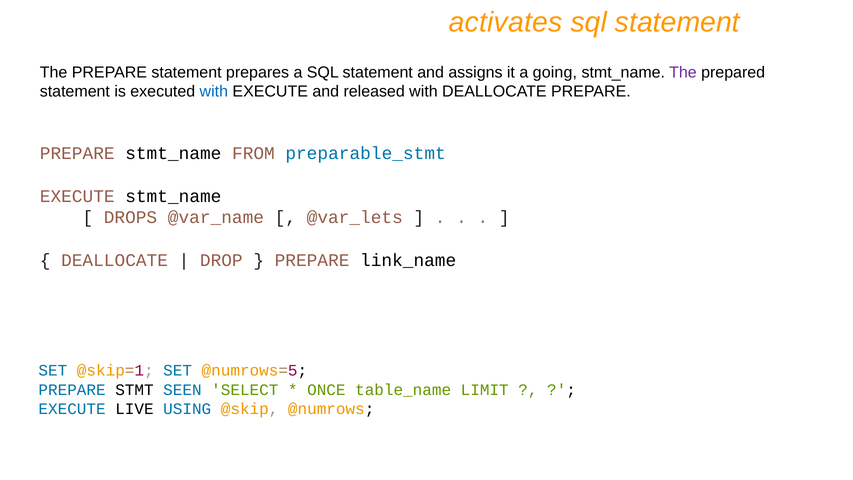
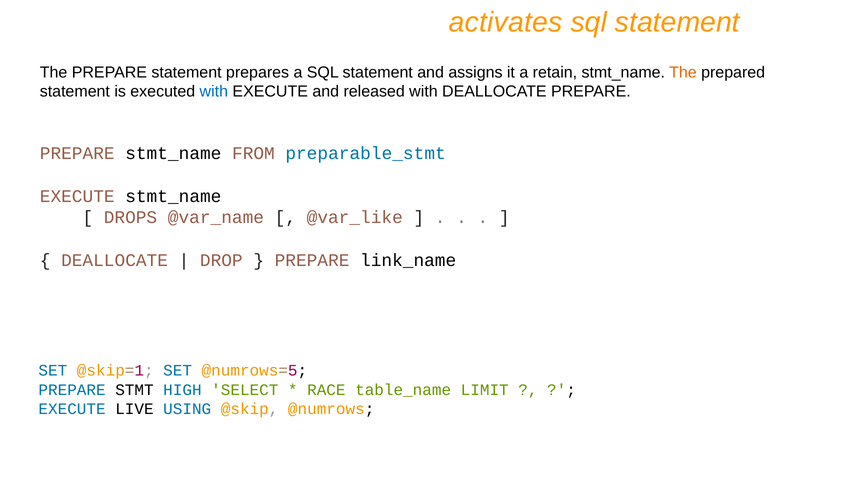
going: going -> retain
The at (683, 72) colour: purple -> orange
@var_lets: @var_lets -> @var_like
SEEN: SEEN -> HIGH
ONCE: ONCE -> RACE
